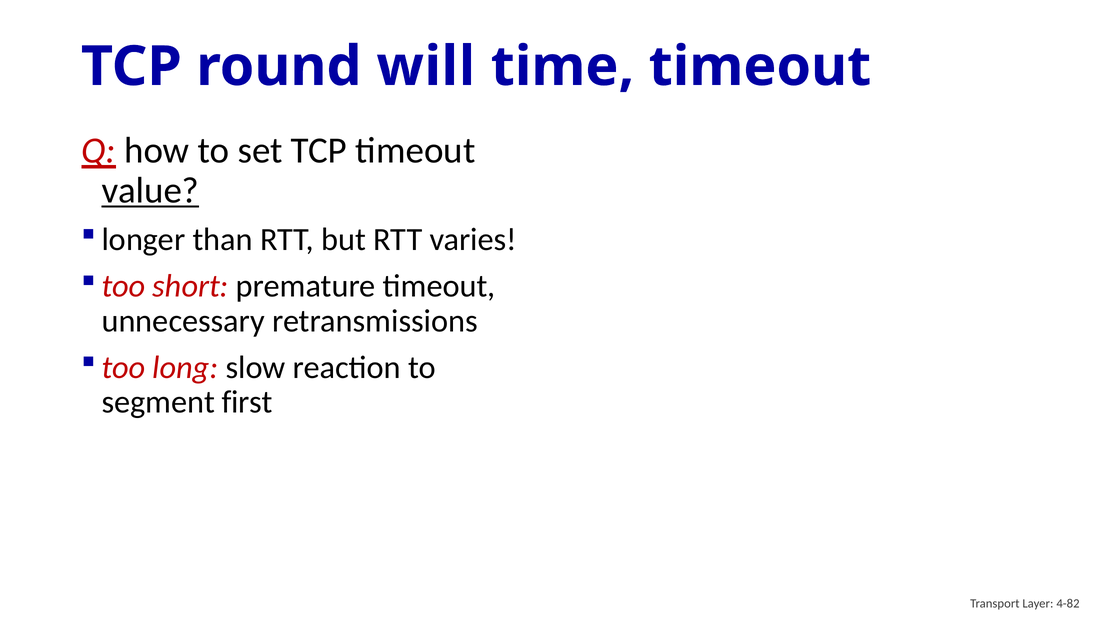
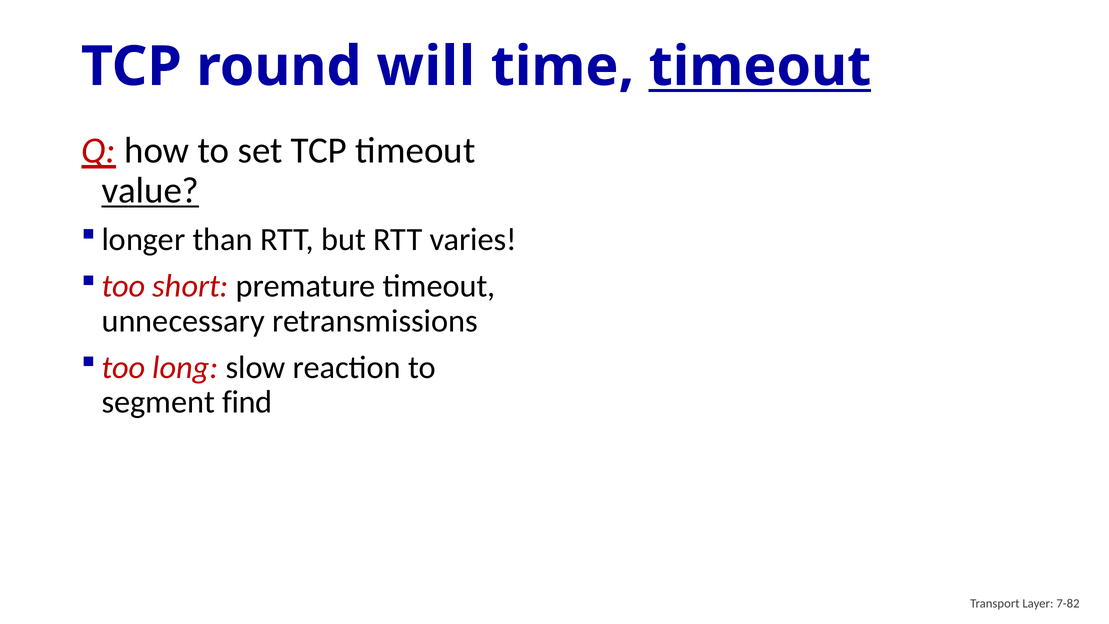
timeout at (760, 67) underline: none -> present
first: first -> find
4-82: 4-82 -> 7-82
